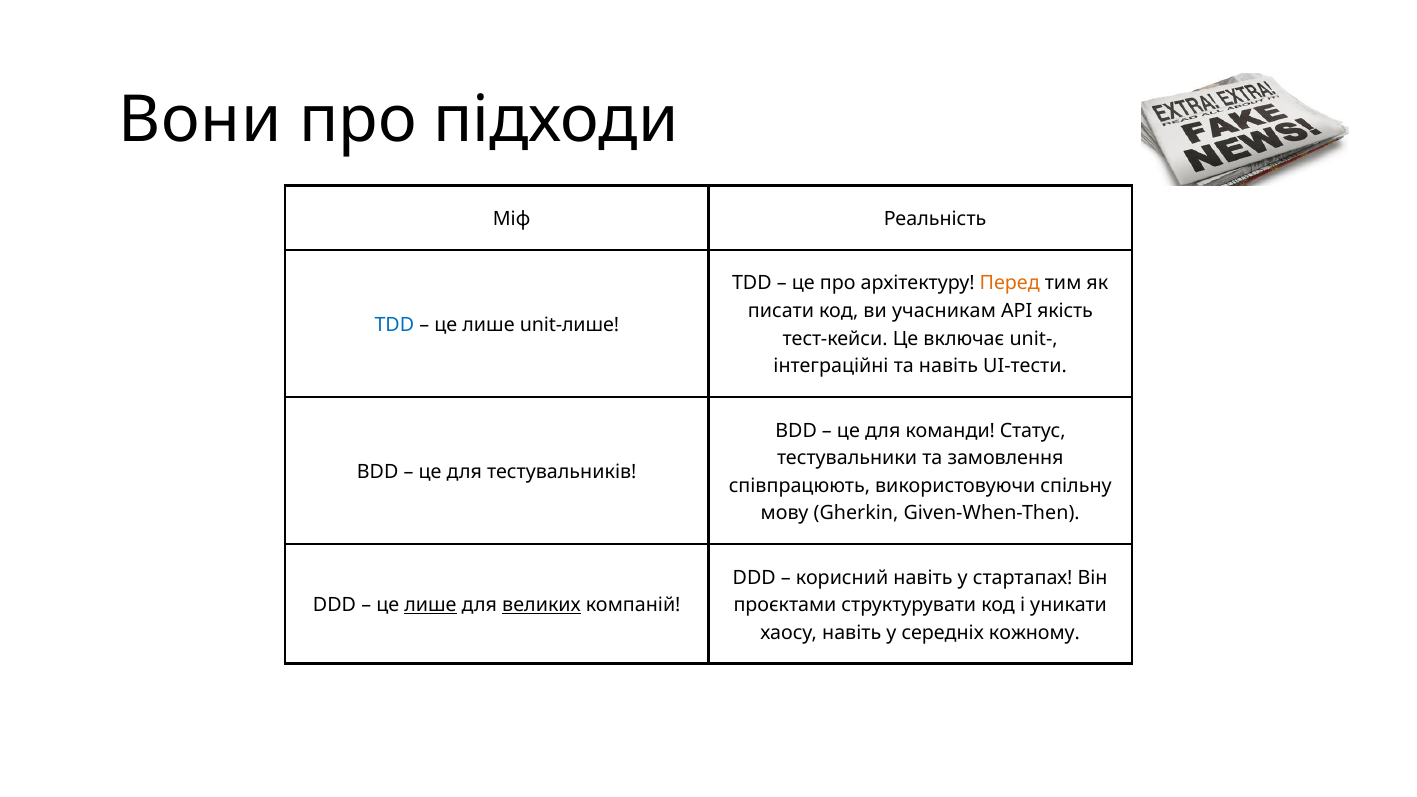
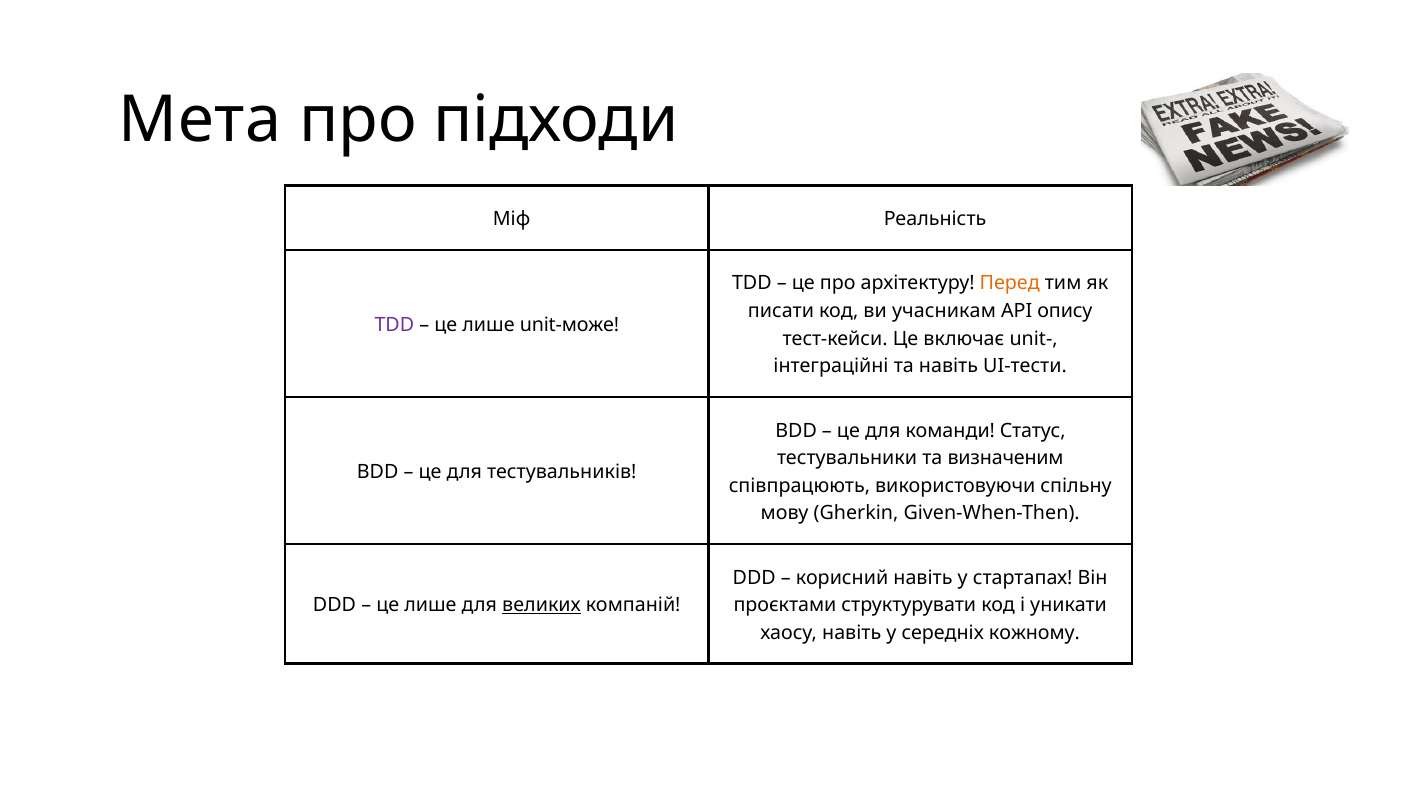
Вони: Вони -> Мета
якість: якість -> опису
TDD at (394, 325) colour: blue -> purple
unit-лише: unit-лише -> unit-може
замовлення: замовлення -> визначеним
лише at (430, 605) underline: present -> none
